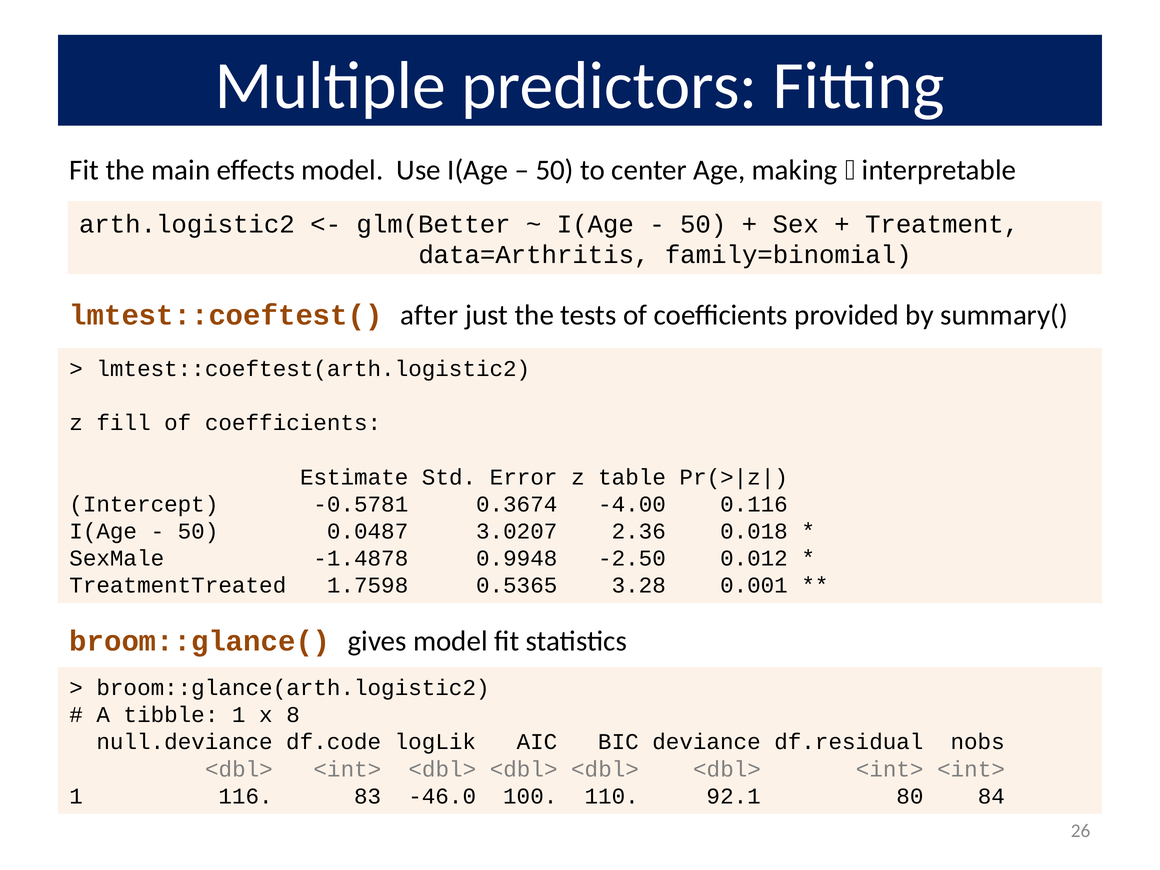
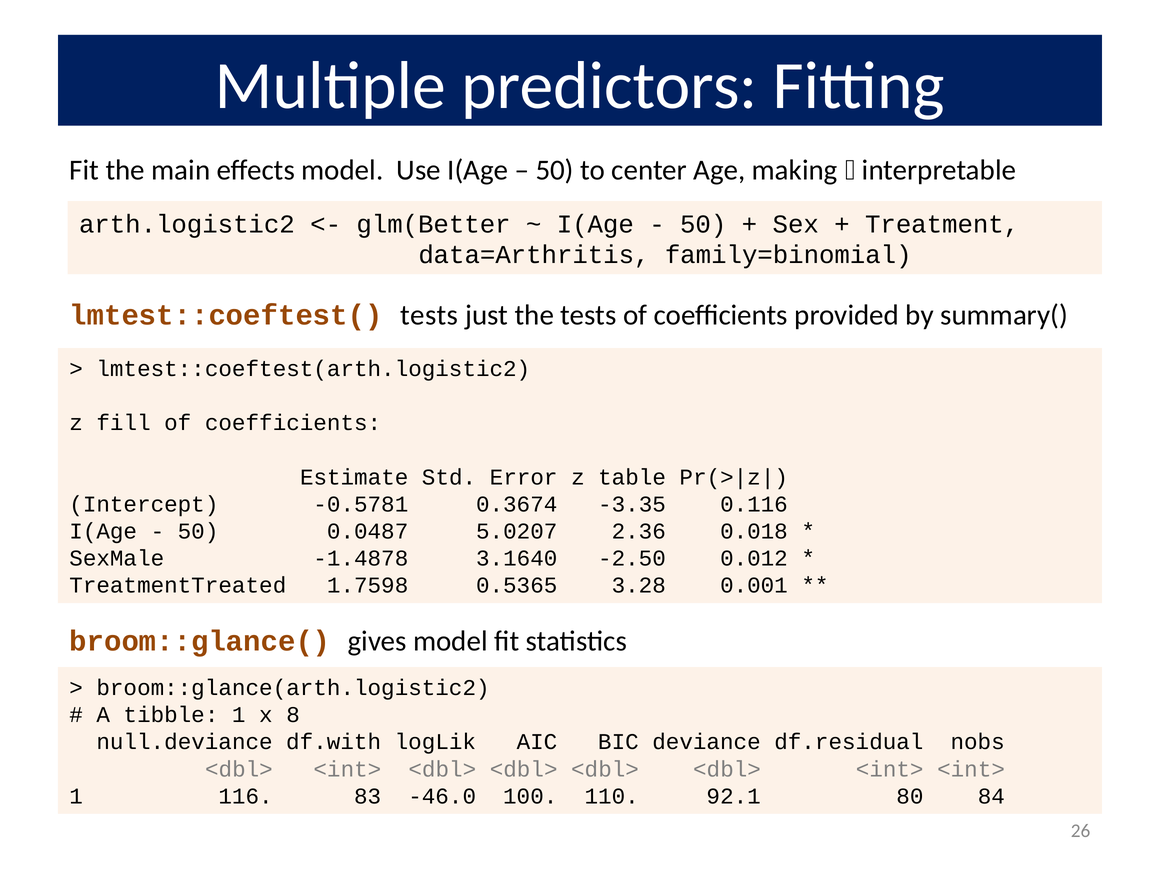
lmtest::coeftest( after: after -> tests
-4.00: -4.00 -> -3.35
3.0207: 3.0207 -> 5.0207
0.9948: 0.9948 -> 3.1640
df.code: df.code -> df.with
